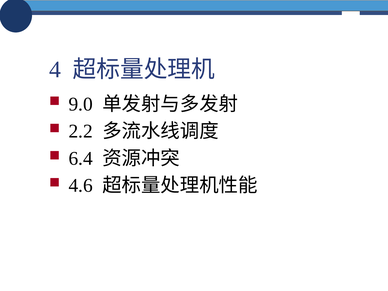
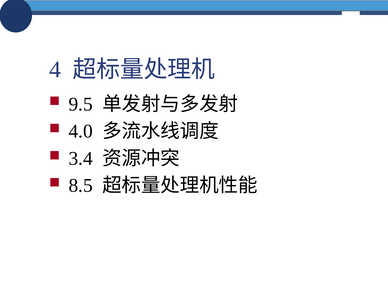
9.0: 9.0 -> 9.5
2.2: 2.2 -> 4.0
6.4: 6.4 -> 3.4
4.6: 4.6 -> 8.5
